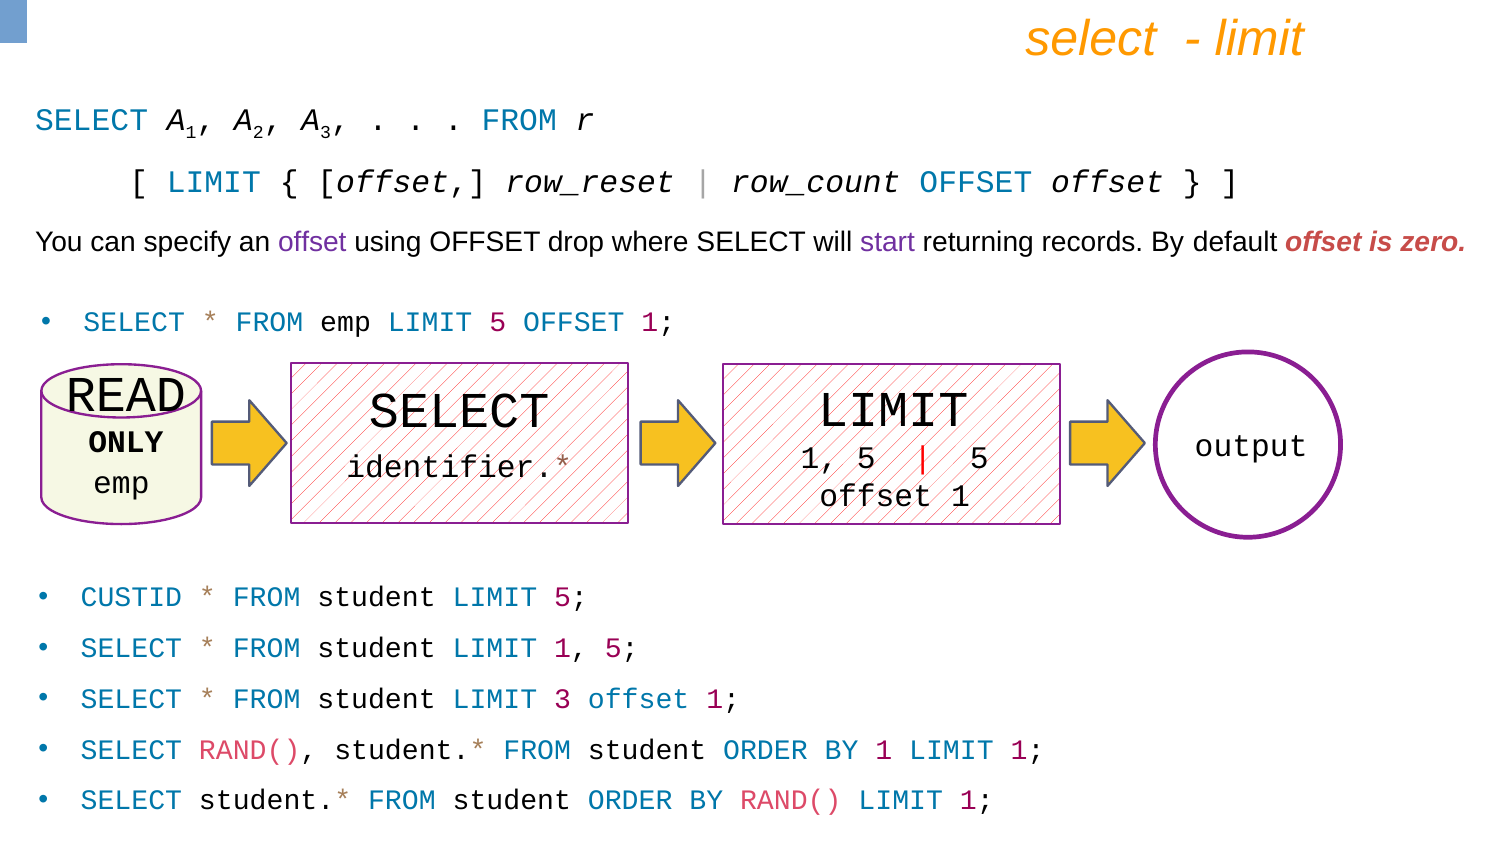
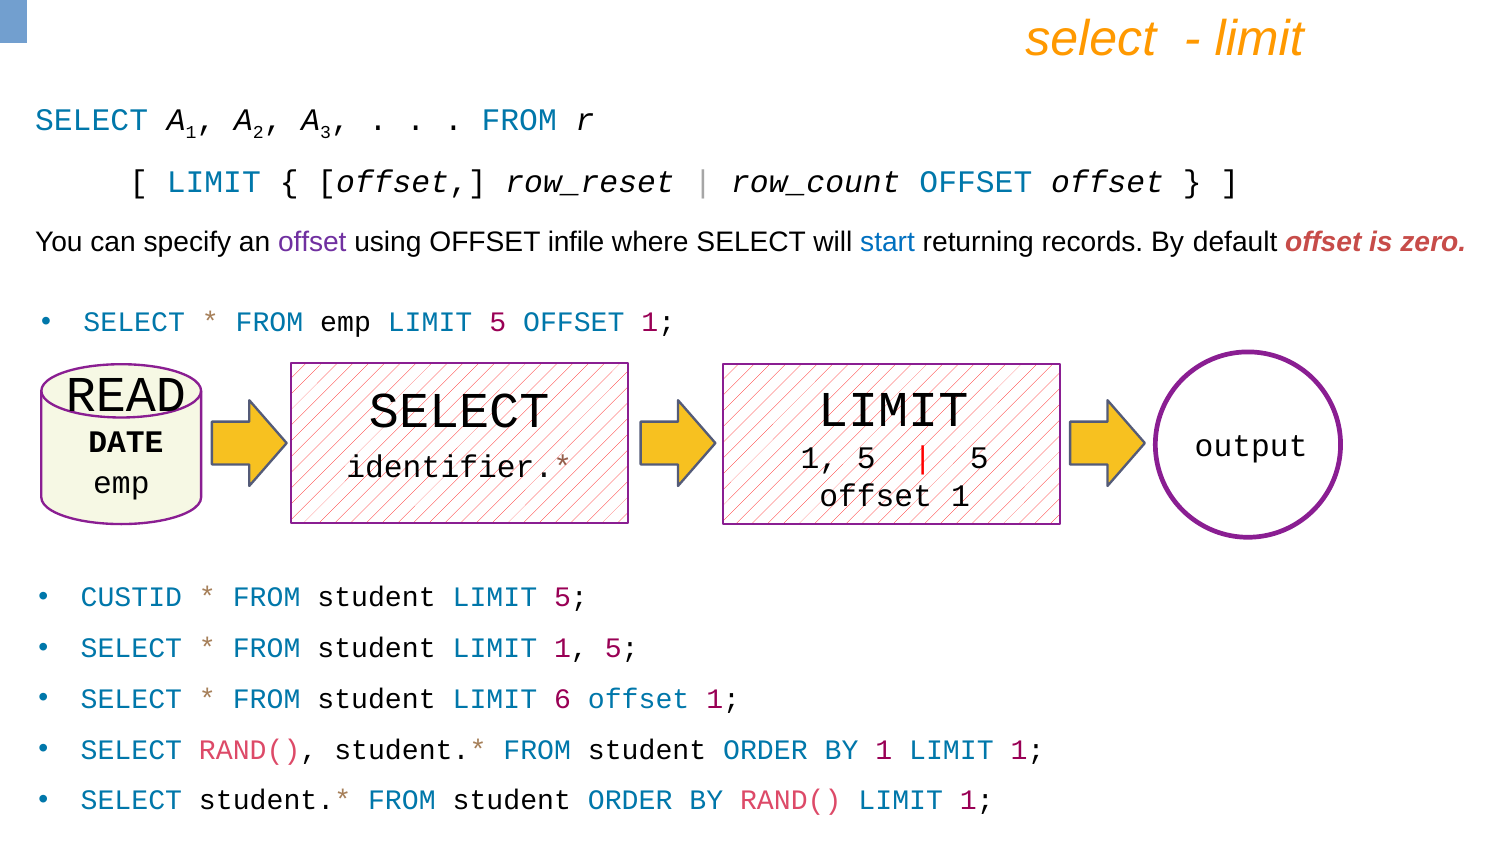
drop: drop -> infile
start colour: purple -> blue
ONLY: ONLY -> DATE
LIMIT 3: 3 -> 6
